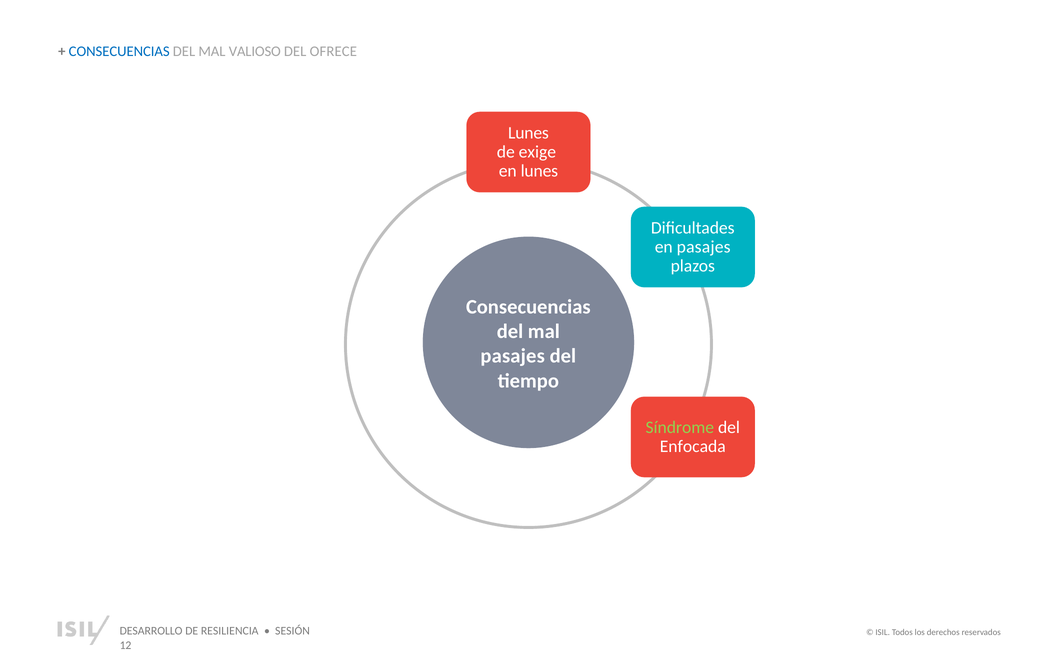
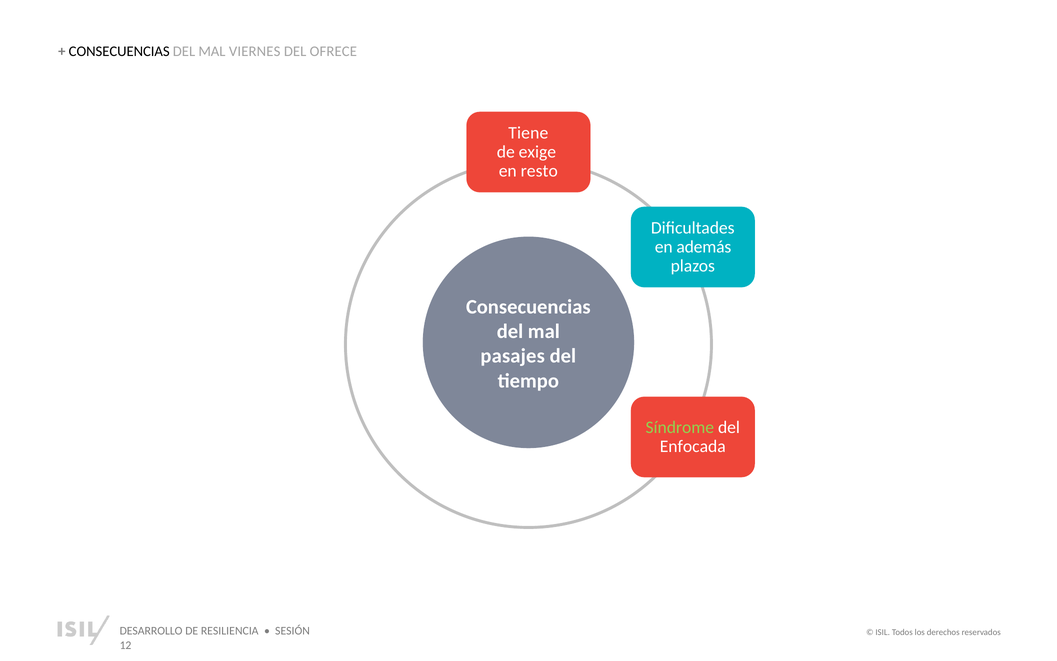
CONSECUENCIAS at (119, 51) colour: blue -> black
VALIOSO: VALIOSO -> VIERNES
Lunes at (528, 133): Lunes -> Tiene
en lunes: lunes -> resto
en pasajes: pasajes -> además
